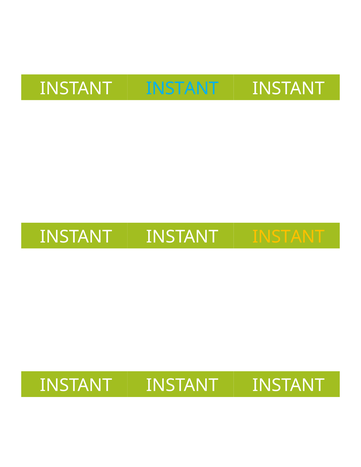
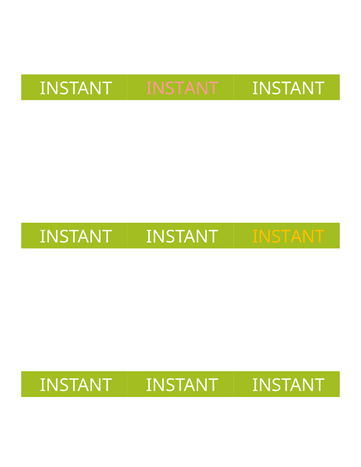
INSTANT at (182, 89) colour: light blue -> pink
